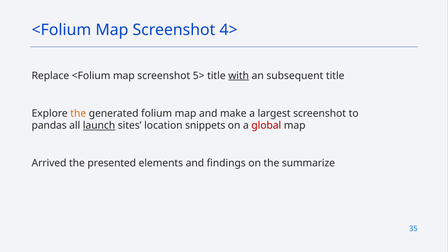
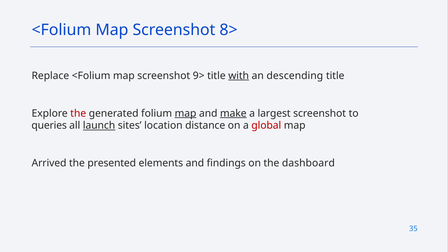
4>: 4> -> 8>
5>: 5> -> 9>
subsequent: subsequent -> descending
the at (78, 113) colour: orange -> red
map at (186, 113) underline: none -> present
make underline: none -> present
pandas: pandas -> queries
snippets: snippets -> distance
summarize: summarize -> dashboard
